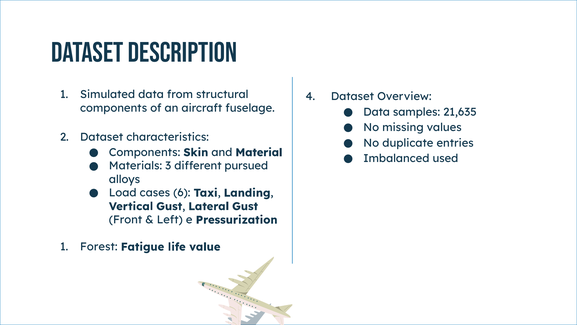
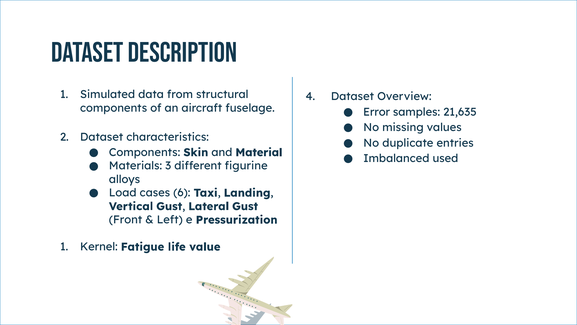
Data at (377, 112): Data -> Error
pursued: pursued -> figurine
Forest: Forest -> Kernel
